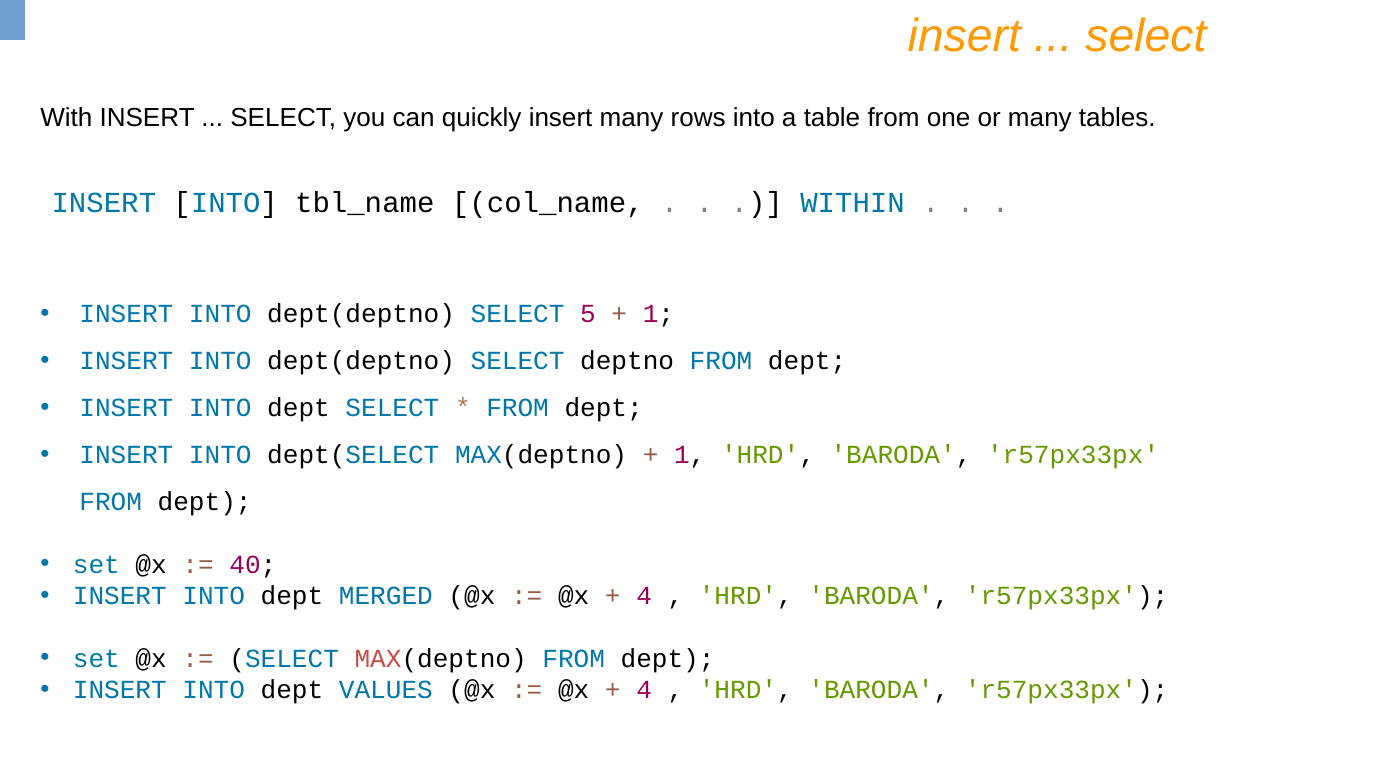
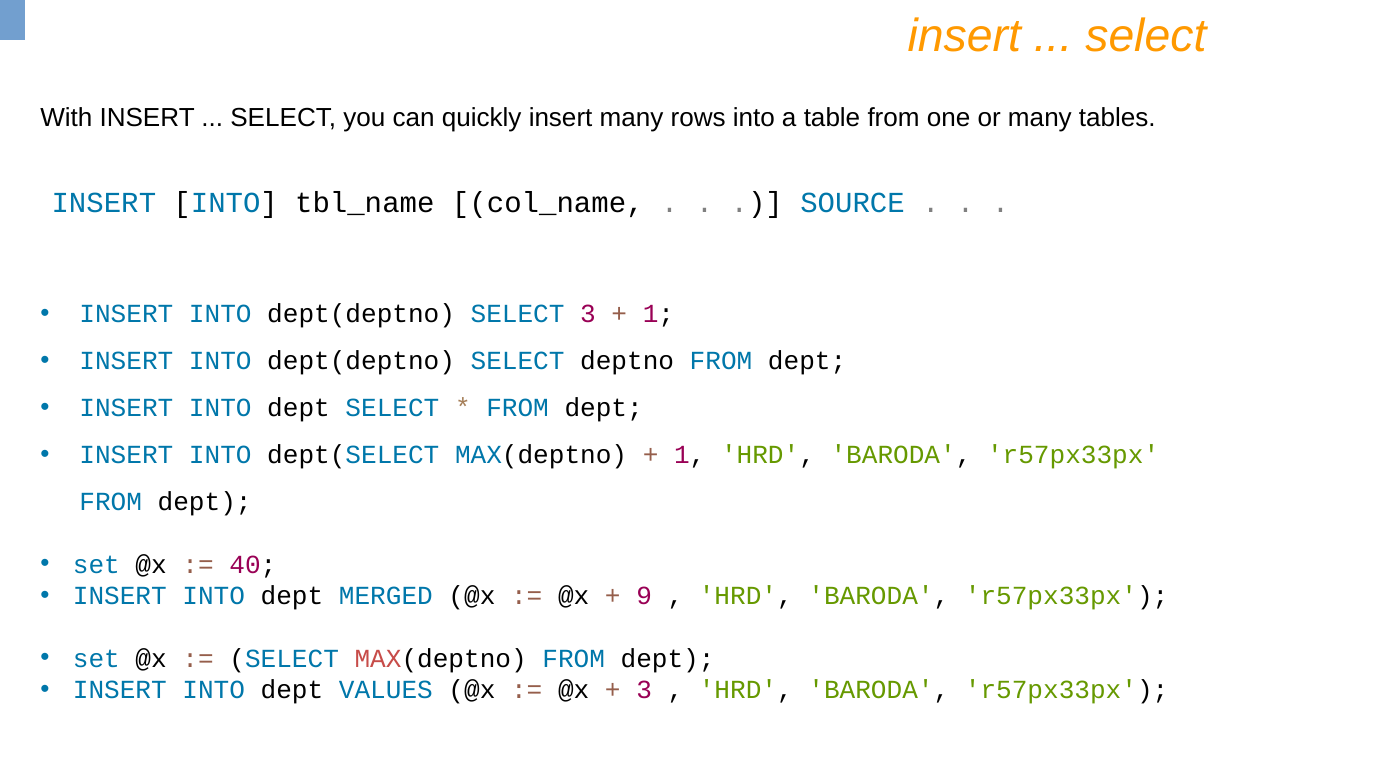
WITHIN: WITHIN -> SOURCE
SELECT 5: 5 -> 3
4 at (644, 596): 4 -> 9
4 at (644, 689): 4 -> 3
